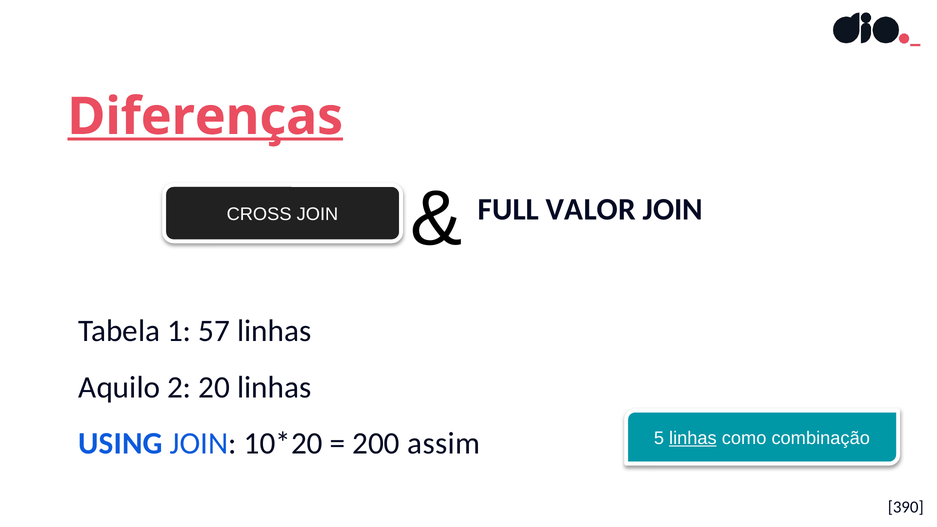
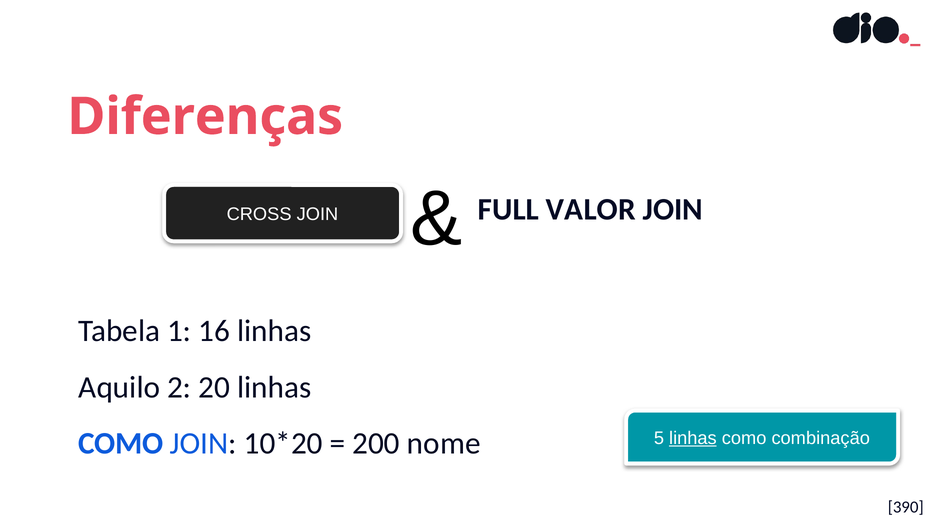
Diferenças underline: present -> none
57: 57 -> 16
USING at (121, 443): USING -> COMO
assim: assim -> nome
